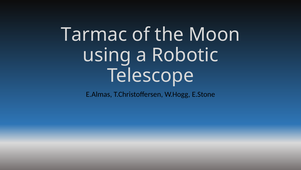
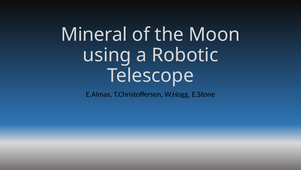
Tarmac: Tarmac -> Mineral
